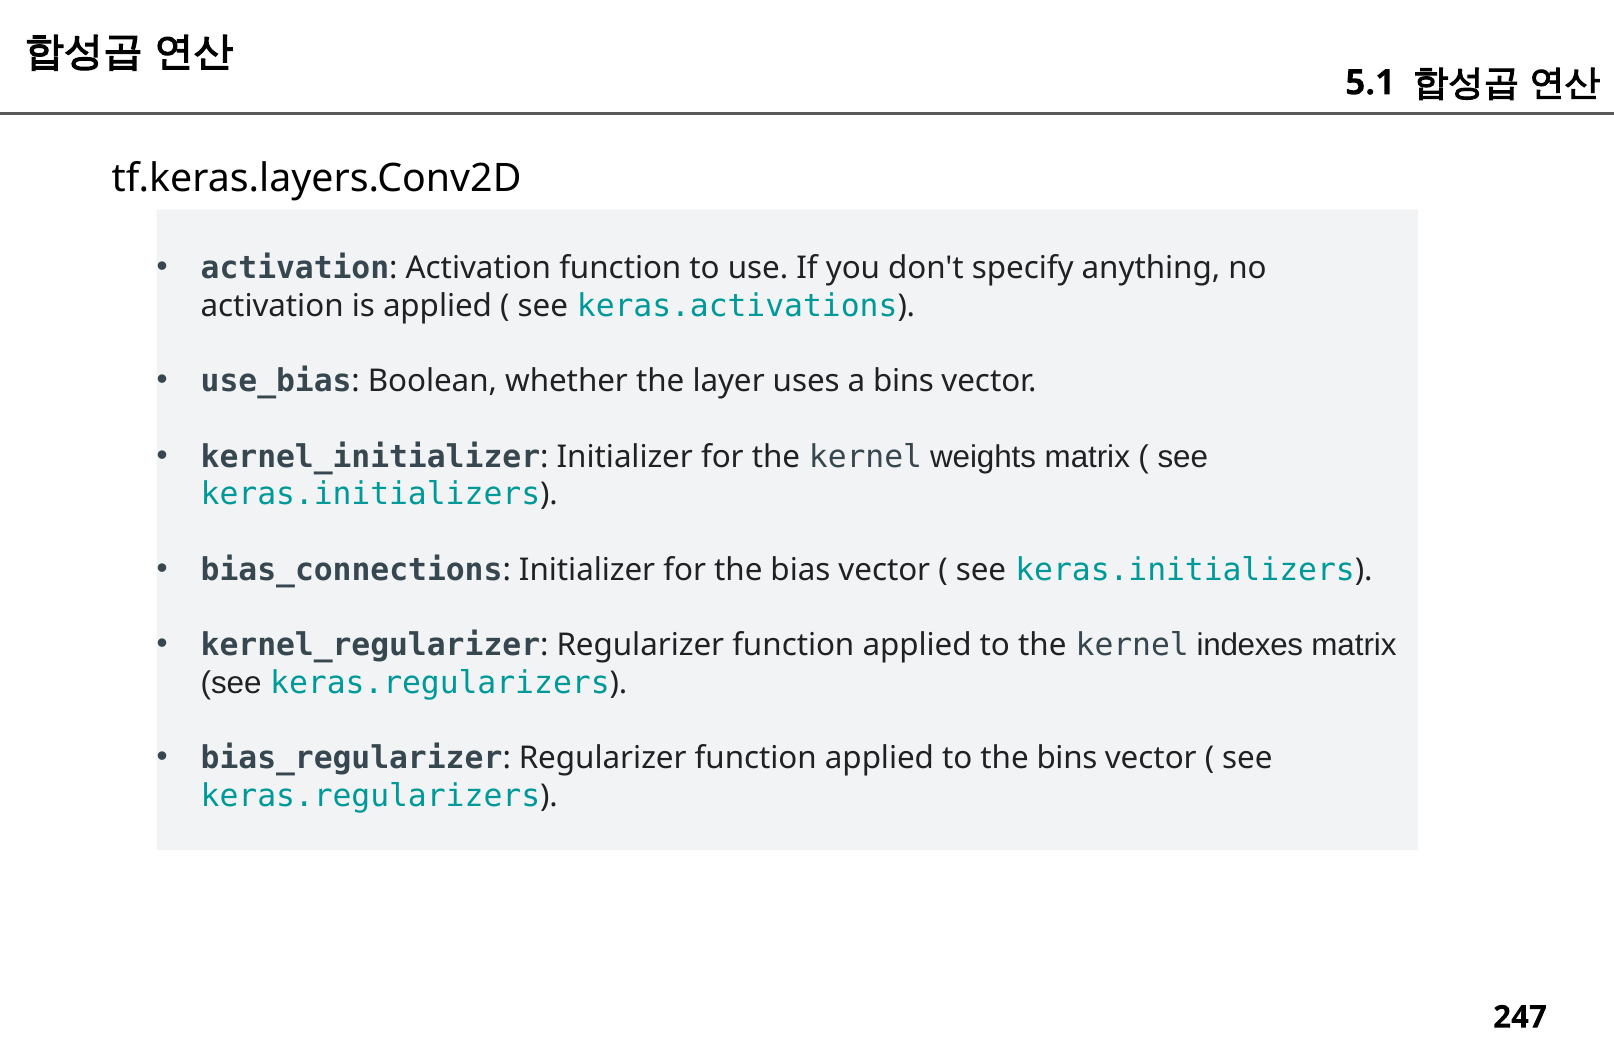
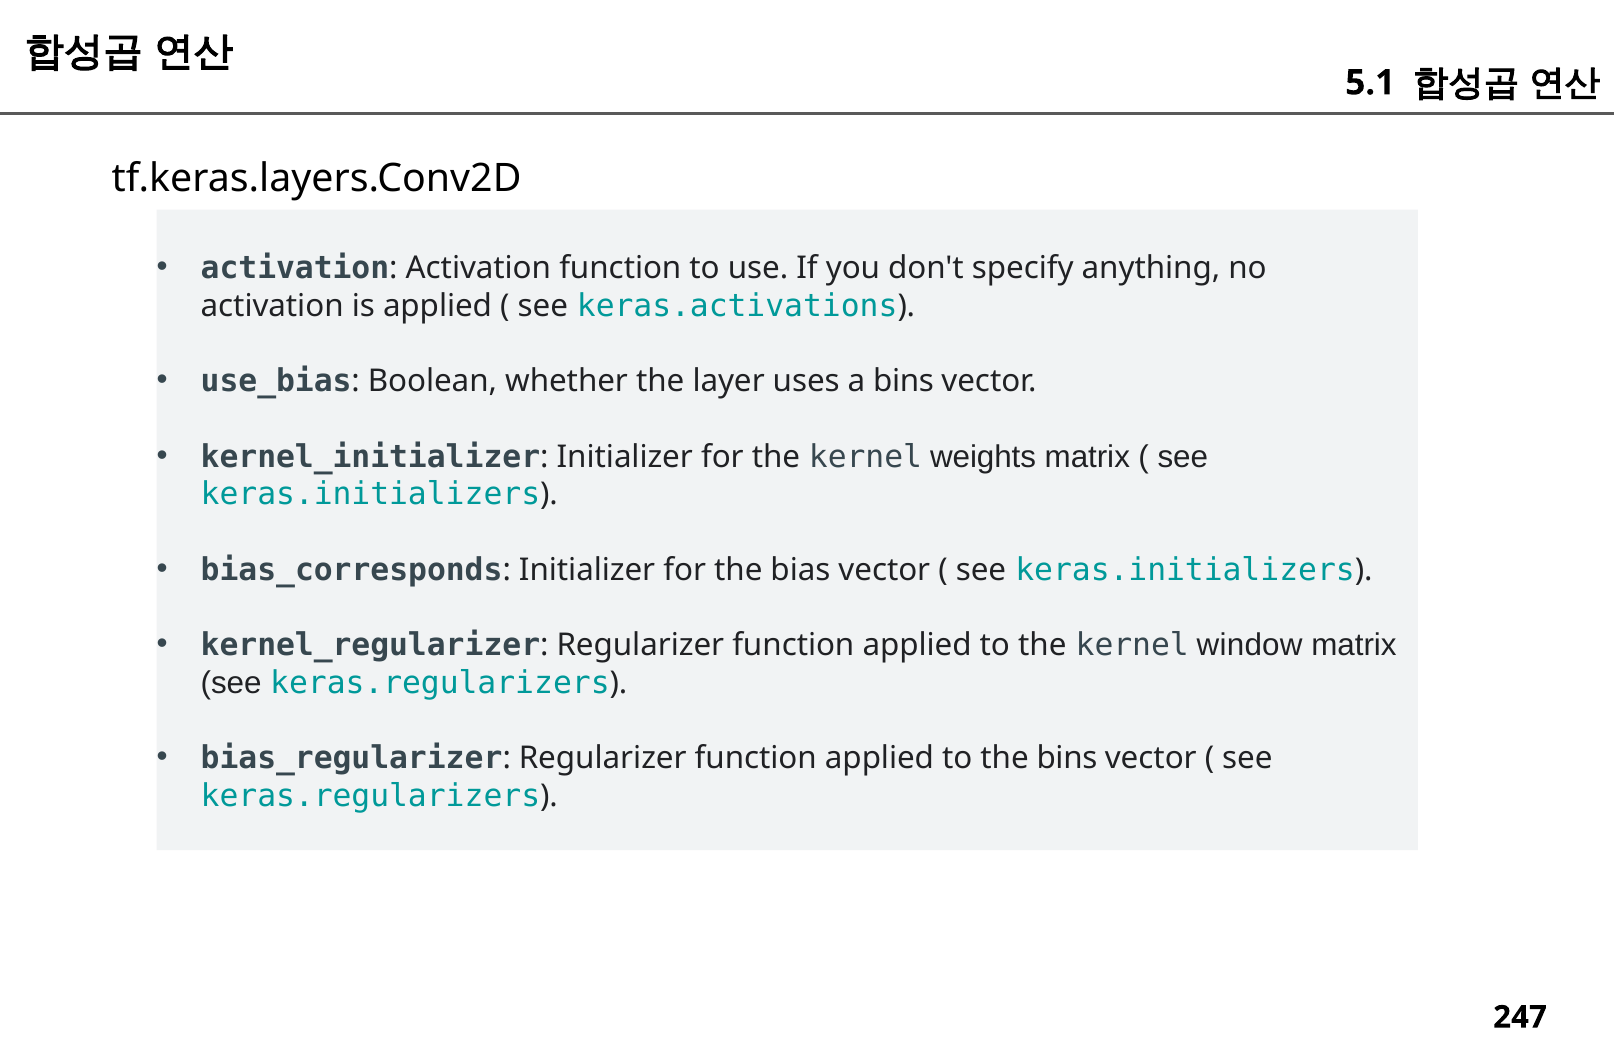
bias_connections: bias_connections -> bias_corresponds
indexes: indexes -> window
